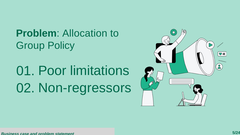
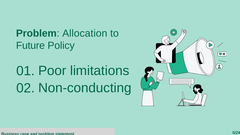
Group: Group -> Future
Non-regressors: Non-regressors -> Non-conducting
